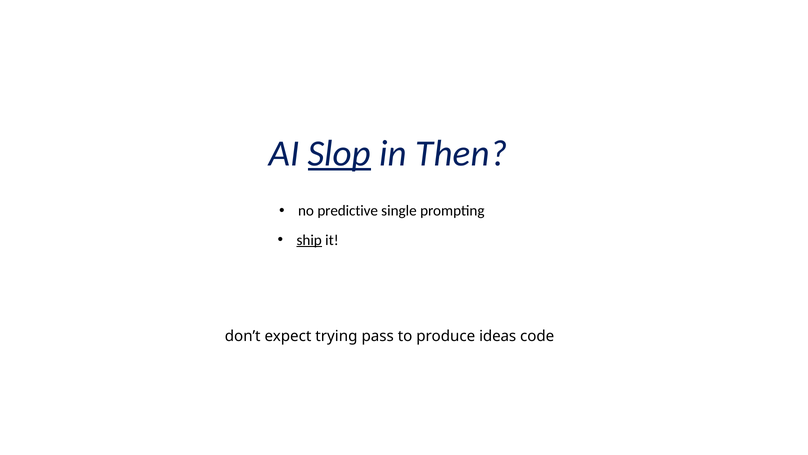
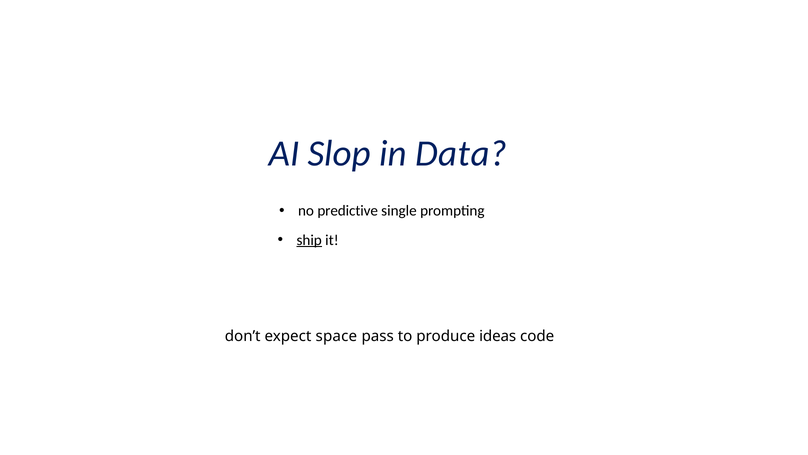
Slop underline: present -> none
Then: Then -> Data
trying: trying -> space
